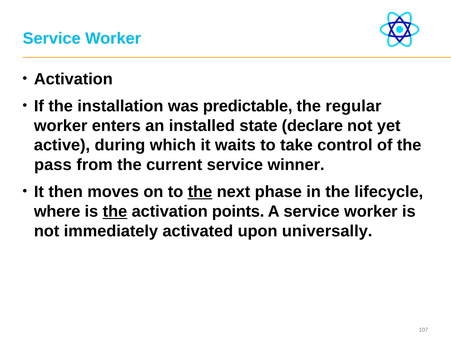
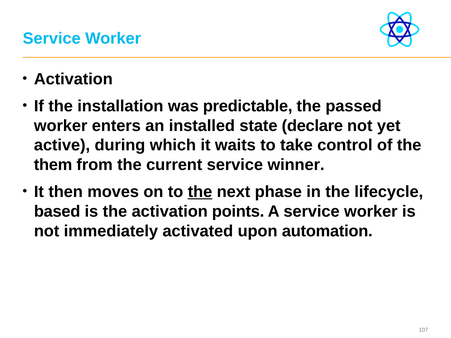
regular: regular -> passed
pass: pass -> them
where: where -> based
the at (115, 212) underline: present -> none
universally: universally -> automation
